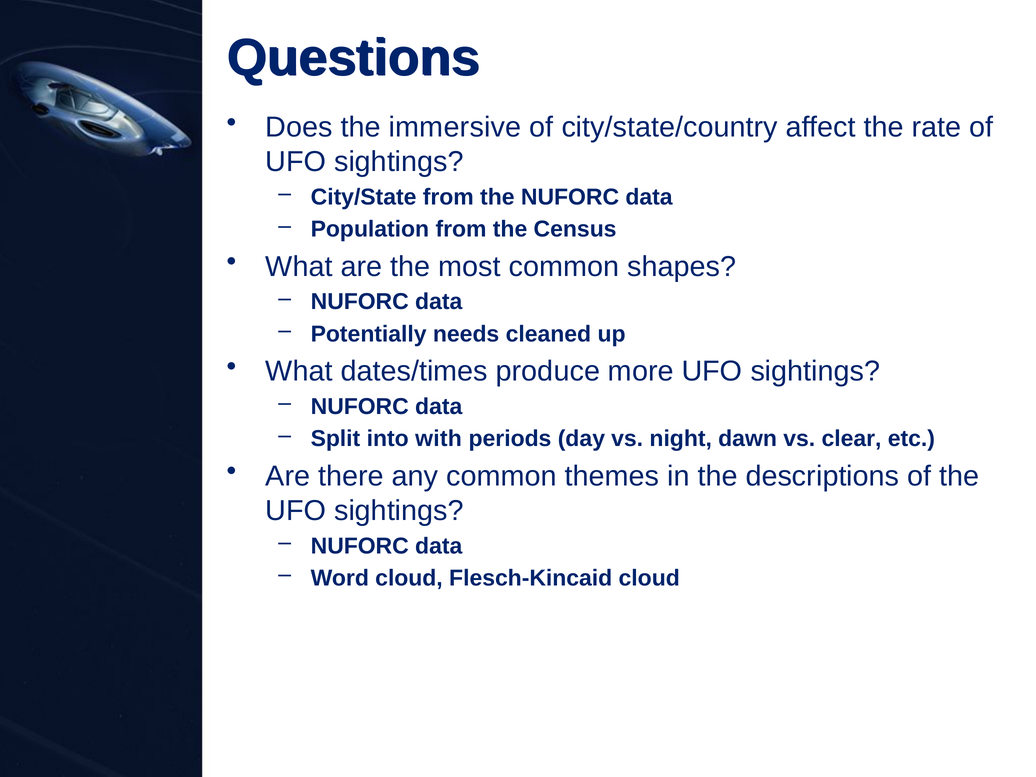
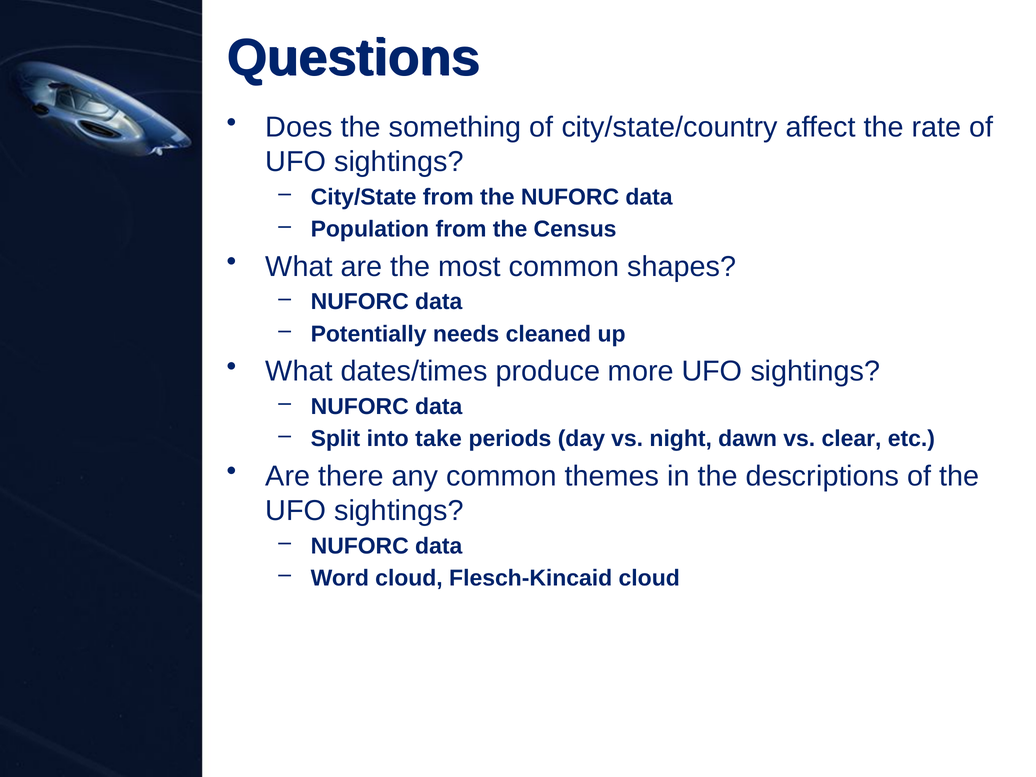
immersive: immersive -> something
with: with -> take
